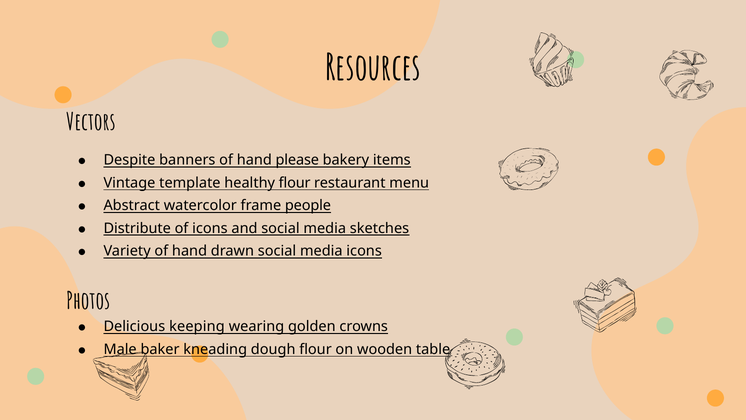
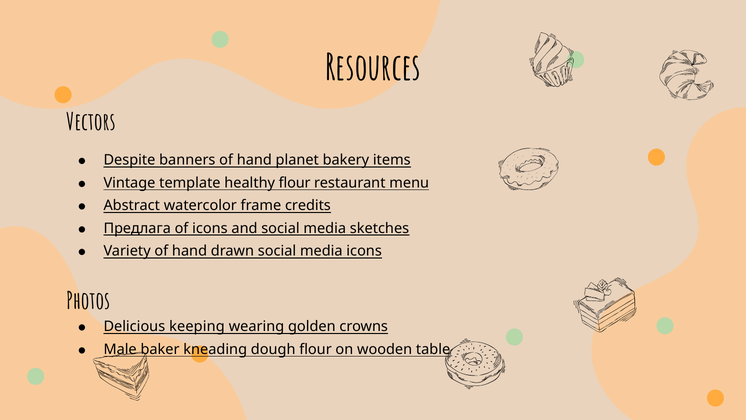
please: please -> planet
people: people -> credits
Distribute: Distribute -> Предлага
